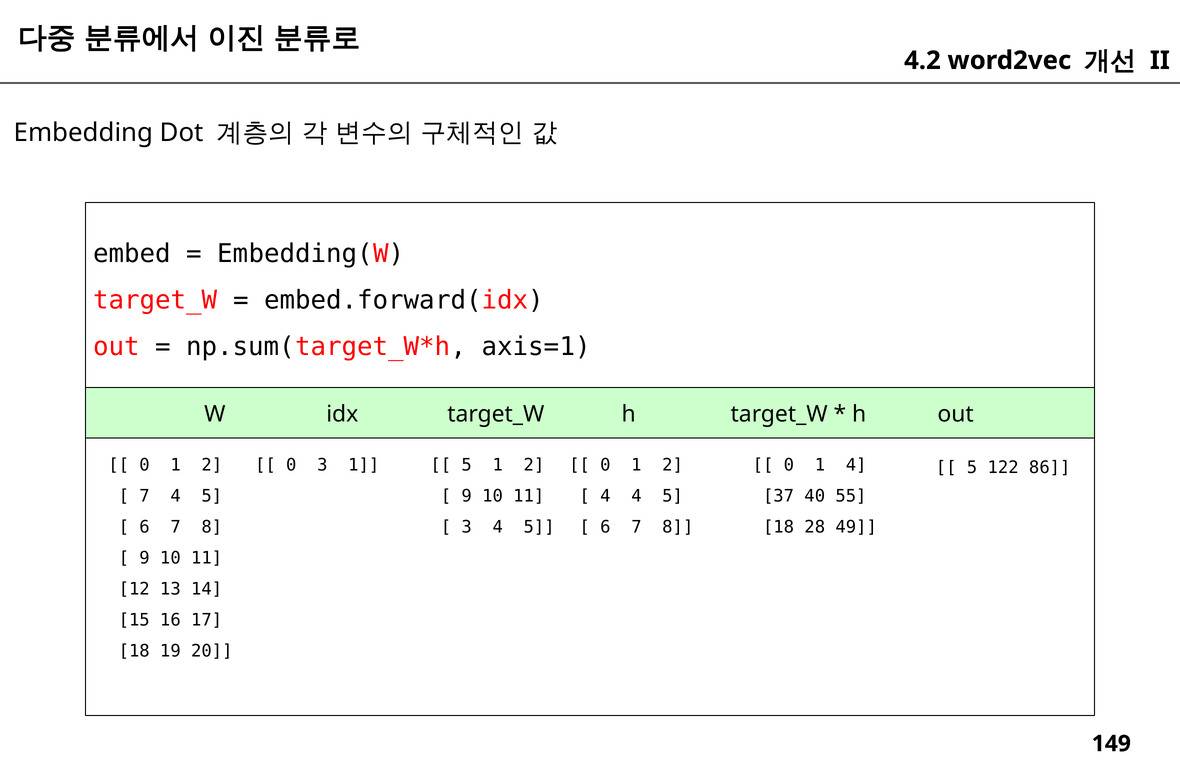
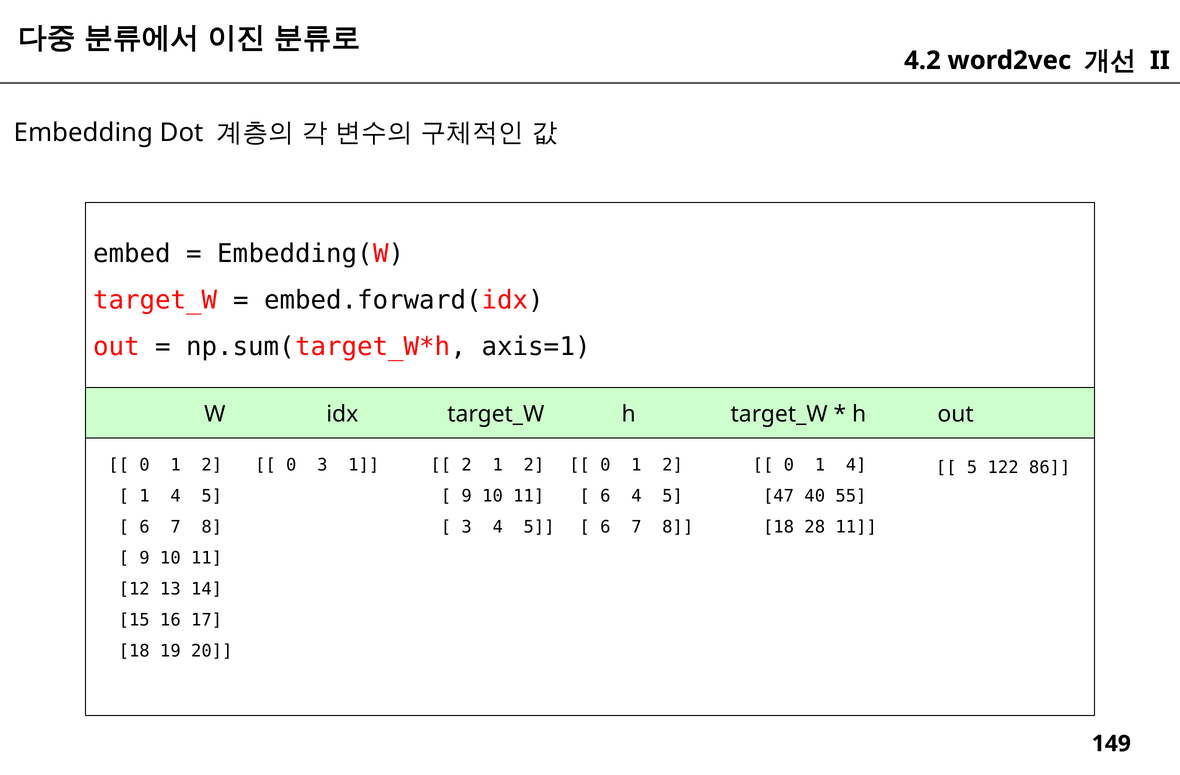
5 at (467, 465): 5 -> 2
7 at (145, 496): 7 -> 1
4 at (605, 496): 4 -> 6
37: 37 -> 47
28 49: 49 -> 11
